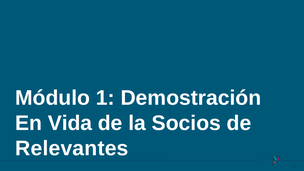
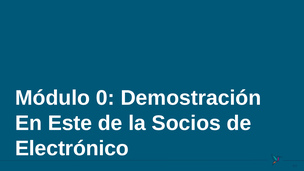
1: 1 -> 0
Vida: Vida -> Este
Relevantes: Relevantes -> Electrónico
